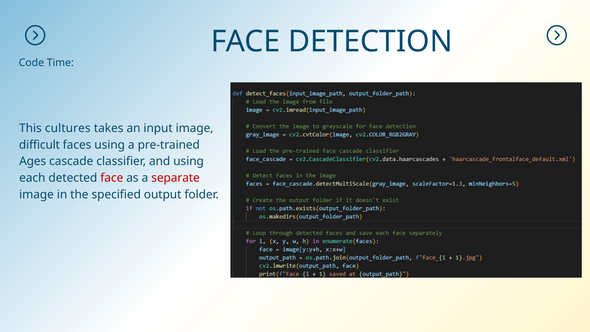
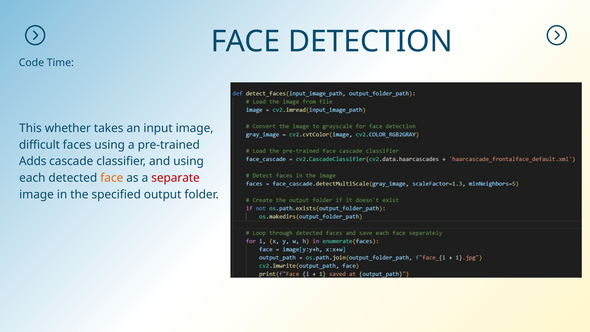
cultures: cultures -> whether
Ages: Ages -> Adds
face at (112, 178) colour: red -> orange
